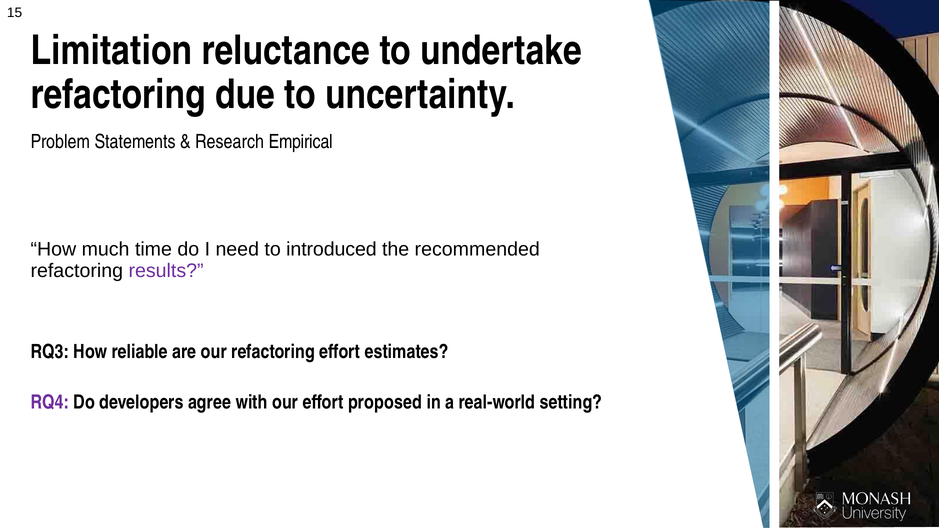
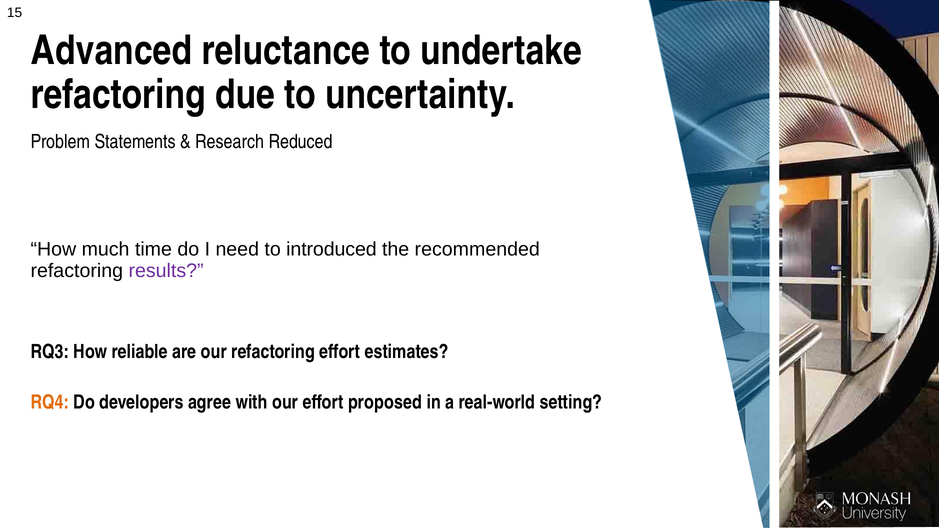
Limitation: Limitation -> Advanced
Empirical: Empirical -> Reduced
RQ4 colour: purple -> orange
